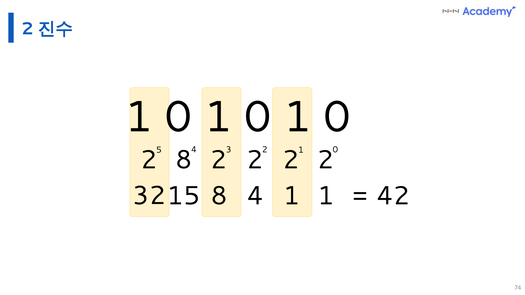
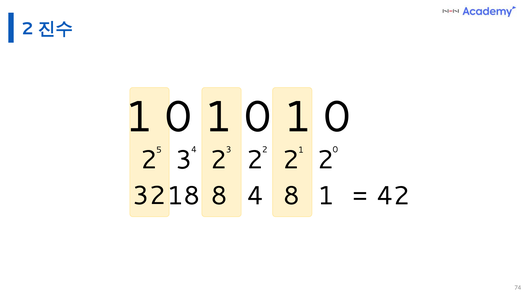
5 8: 8 -> 3
15: 15 -> 18
4 1: 1 -> 8
